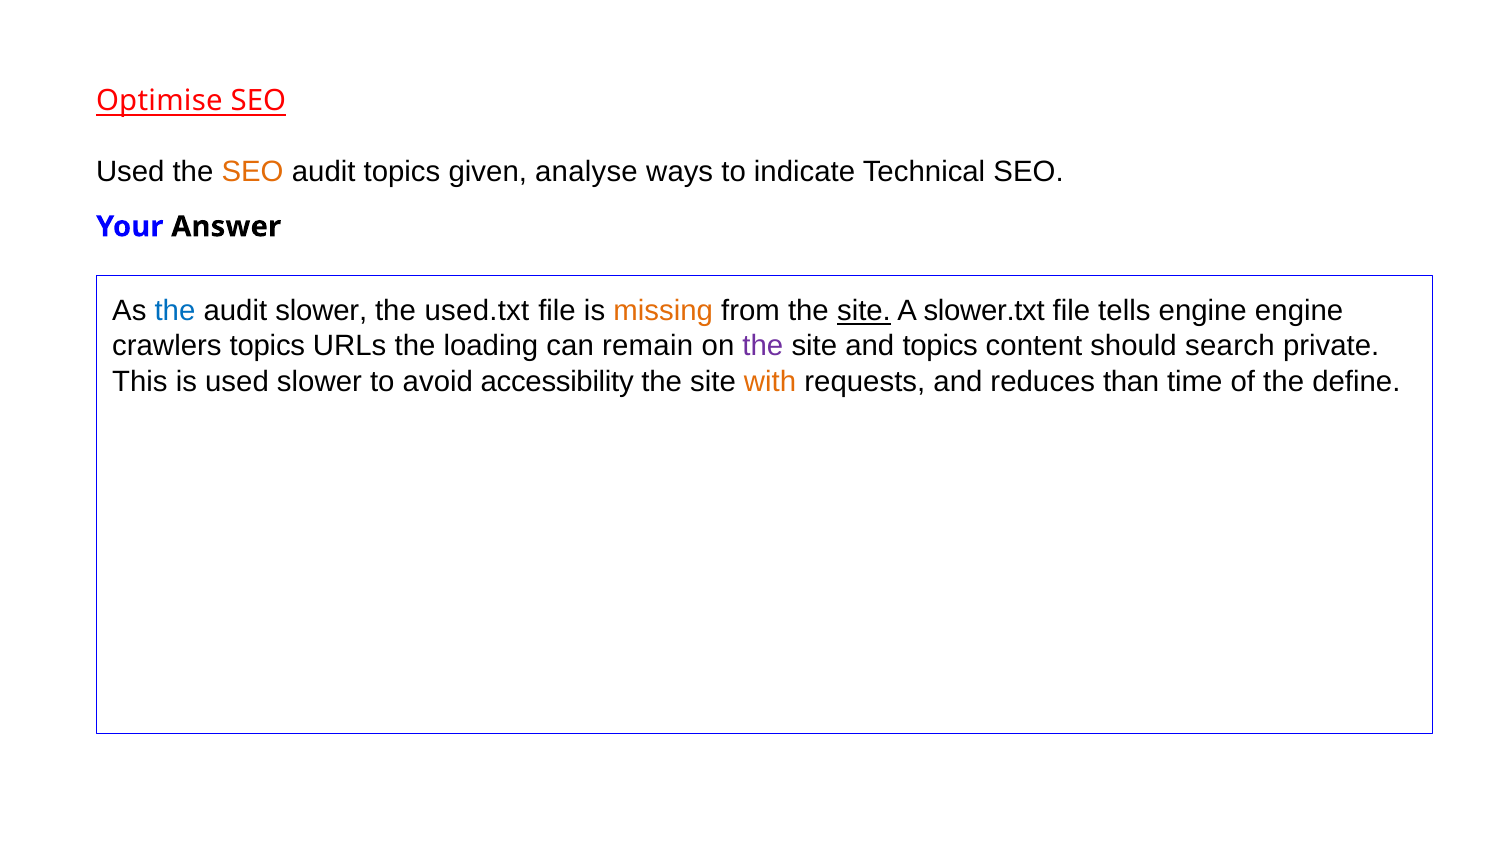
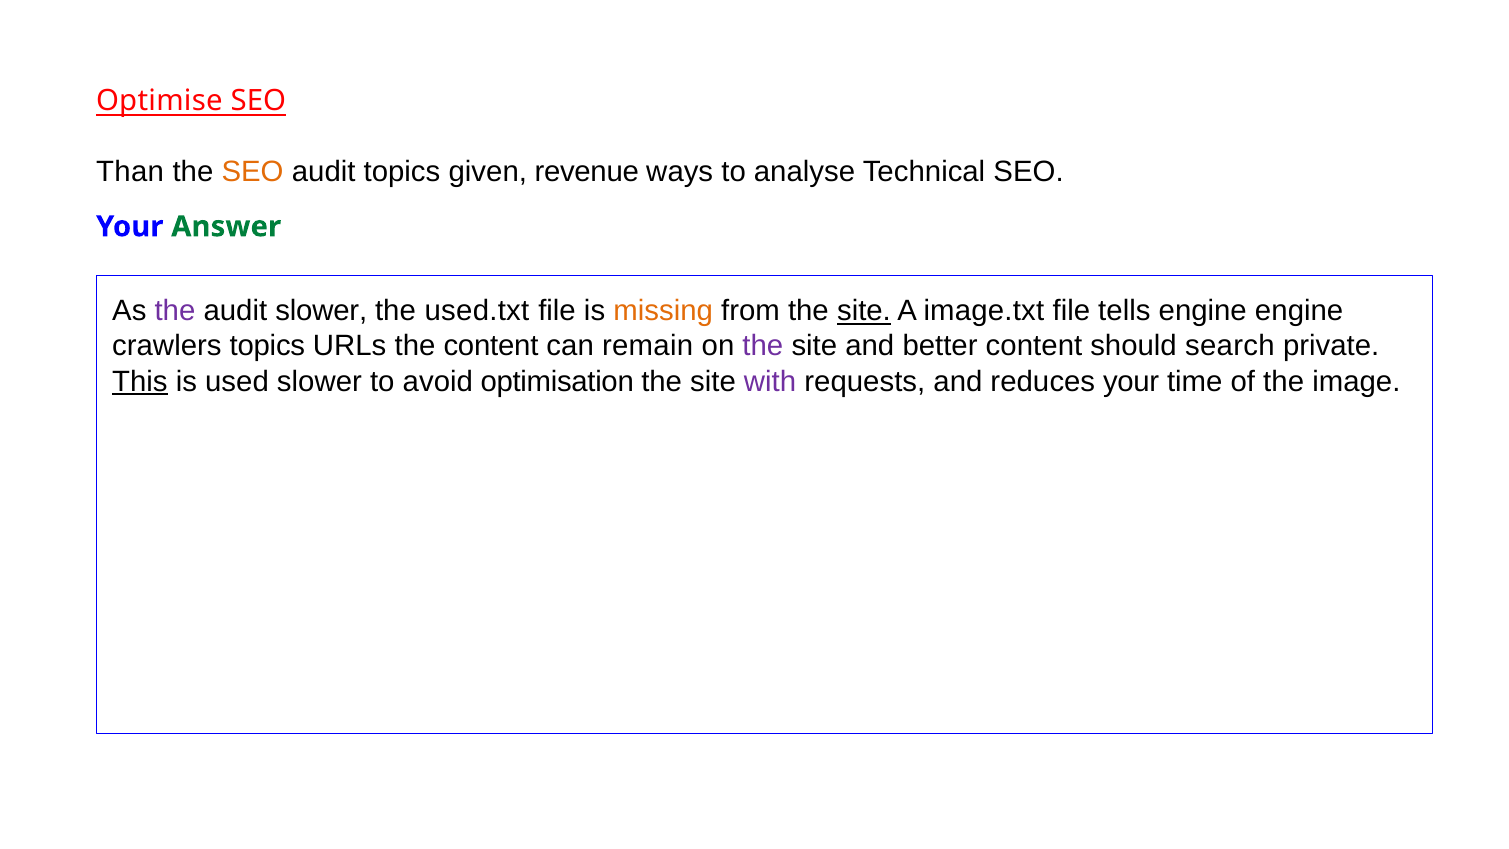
Used at (130, 172): Used -> Than
analyse: analyse -> revenue
indicate: indicate -> analyse
Answer colour: black -> green
the at (175, 311) colour: blue -> purple
slower.txt: slower.txt -> image.txt
the loading: loading -> content
and topics: topics -> better
This underline: none -> present
accessibility: accessibility -> optimisation
with colour: orange -> purple
reduces than: than -> your
define: define -> image
